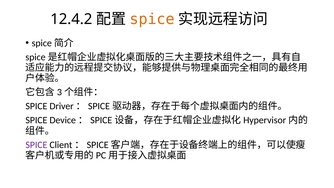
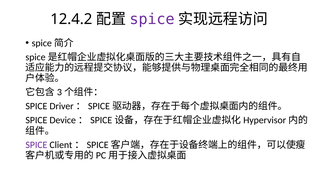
spice at (152, 19) colour: orange -> purple
